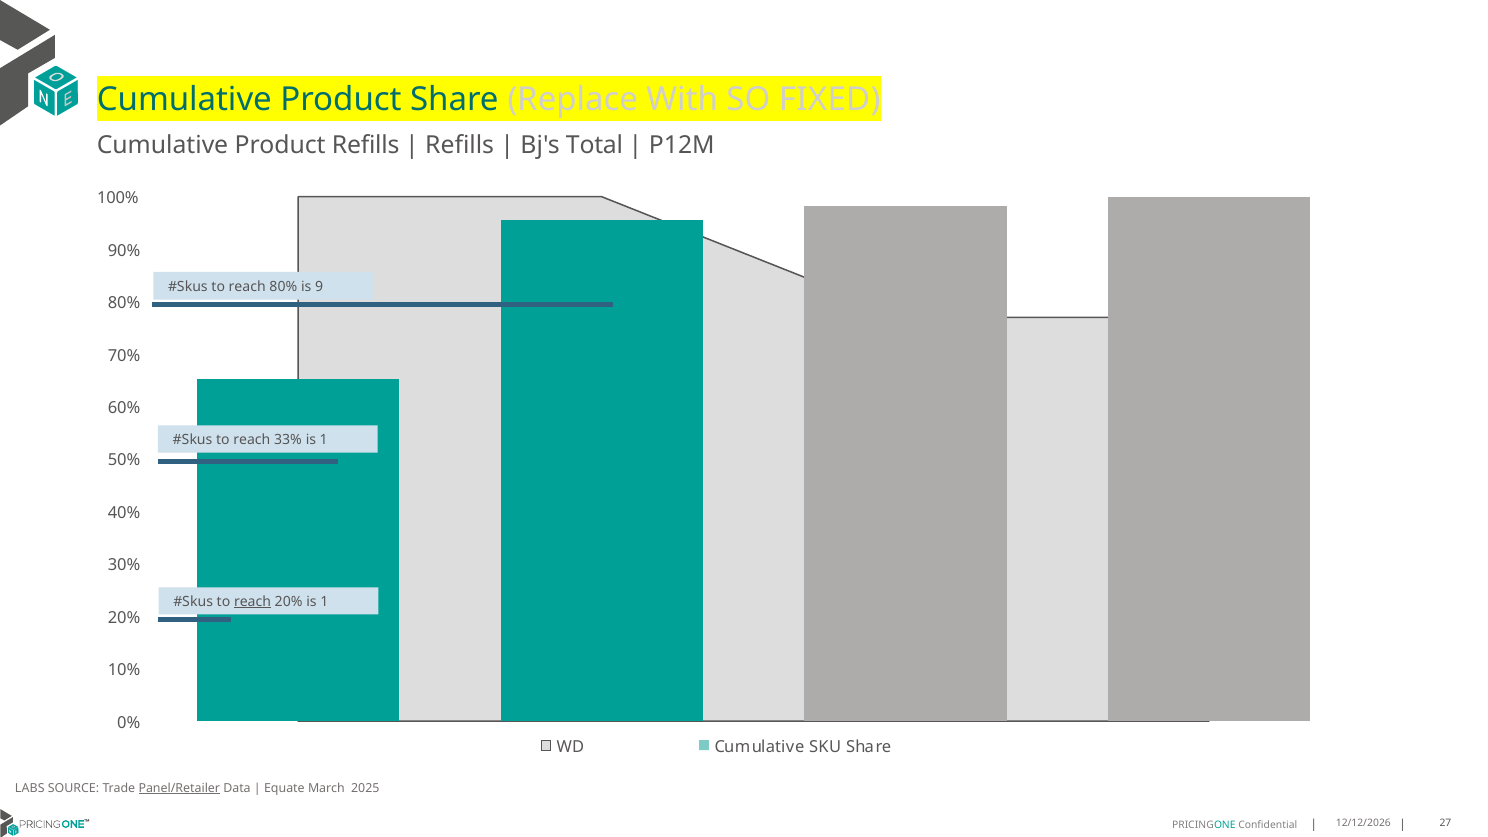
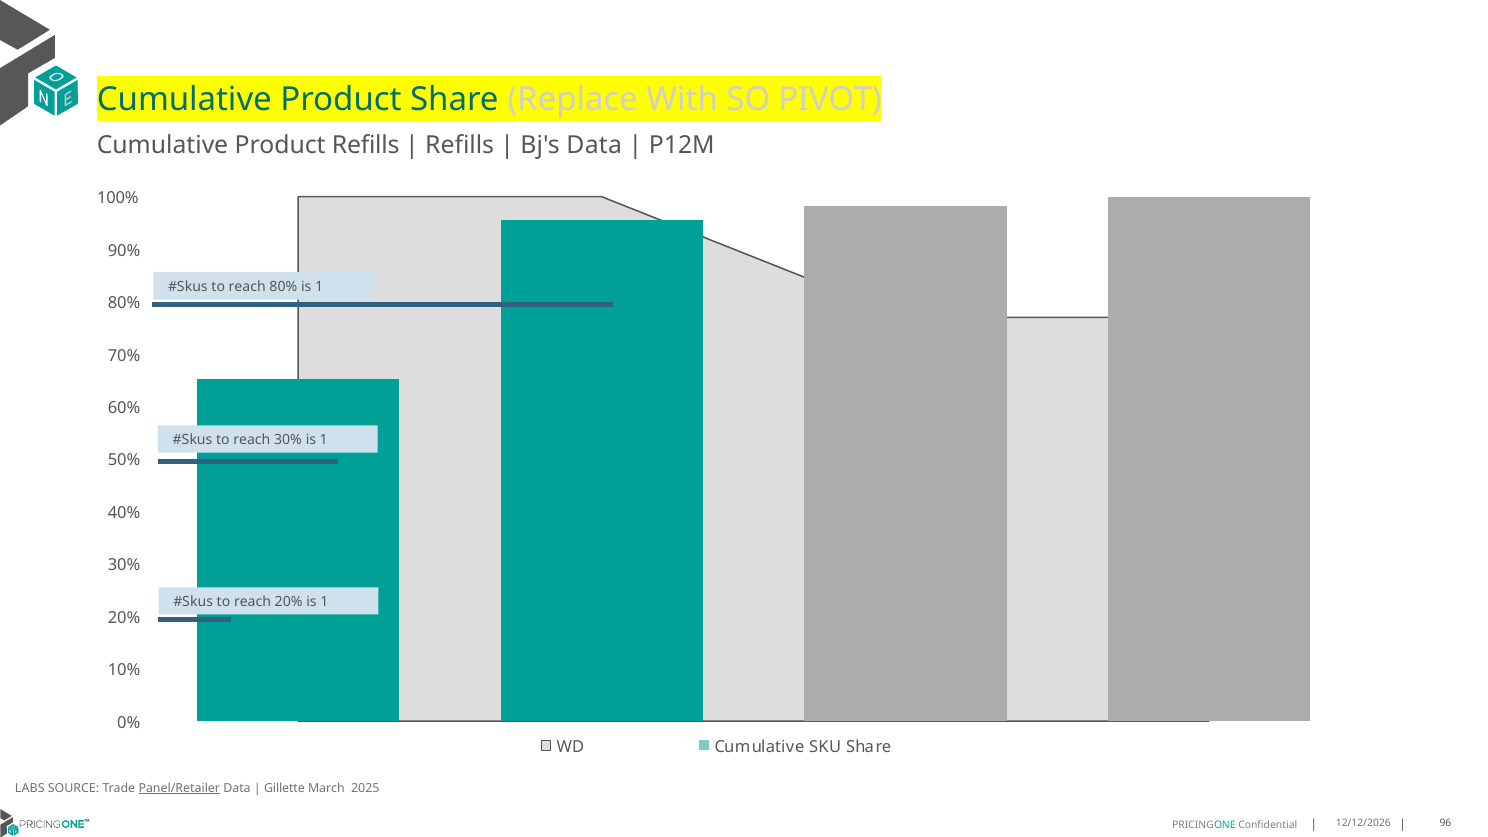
FIXED: FIXED -> PIVOT
Bj's Total: Total -> Data
80% is 9: 9 -> 1
reach 33%: 33% -> 30%
reach at (253, 602) underline: present -> none
Equate: Equate -> Gillette
27: 27 -> 96
